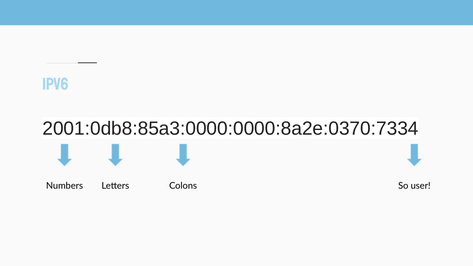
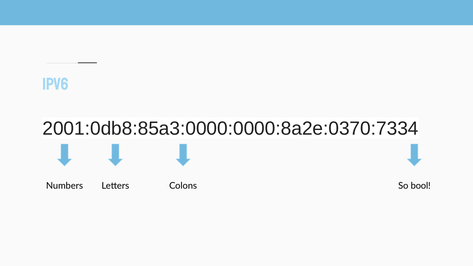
user: user -> bool
